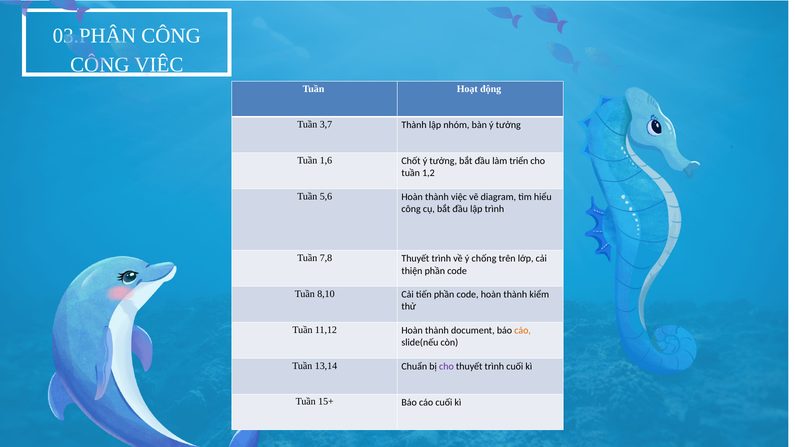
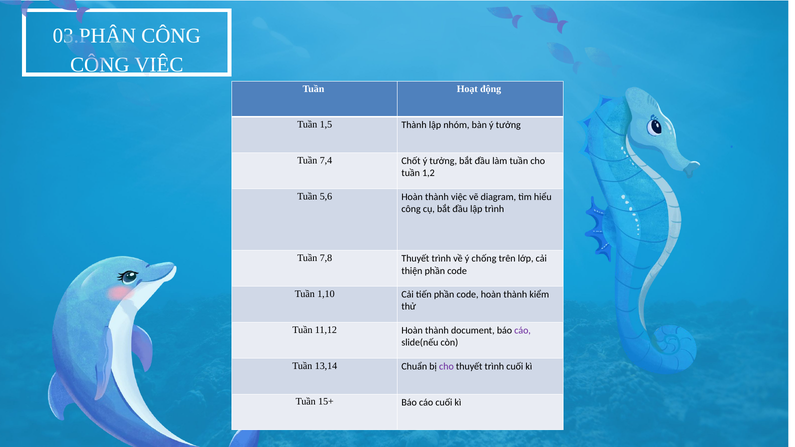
3,7: 3,7 -> 1,5
1,6: 1,6 -> 7,4
làm triển: triển -> tuần
8,10: 8,10 -> 1,10
cáo at (523, 331) colour: orange -> purple
